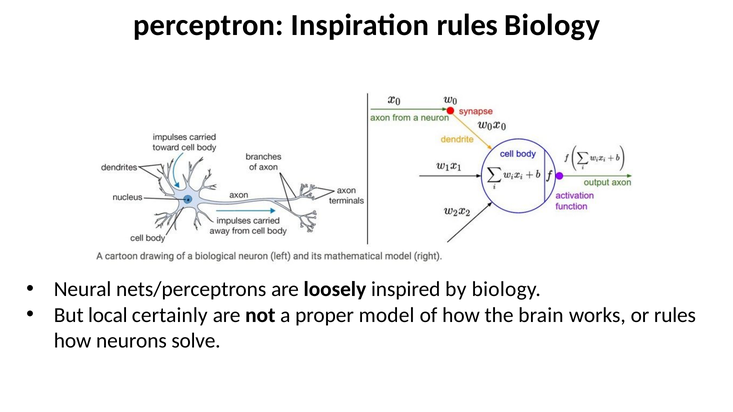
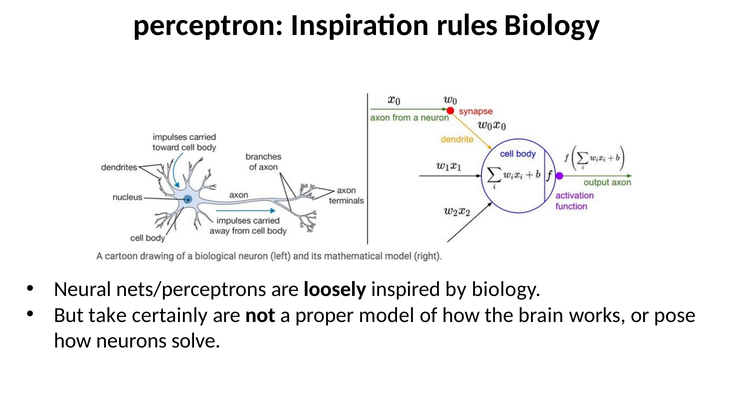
local: local -> take
or rules: rules -> pose
